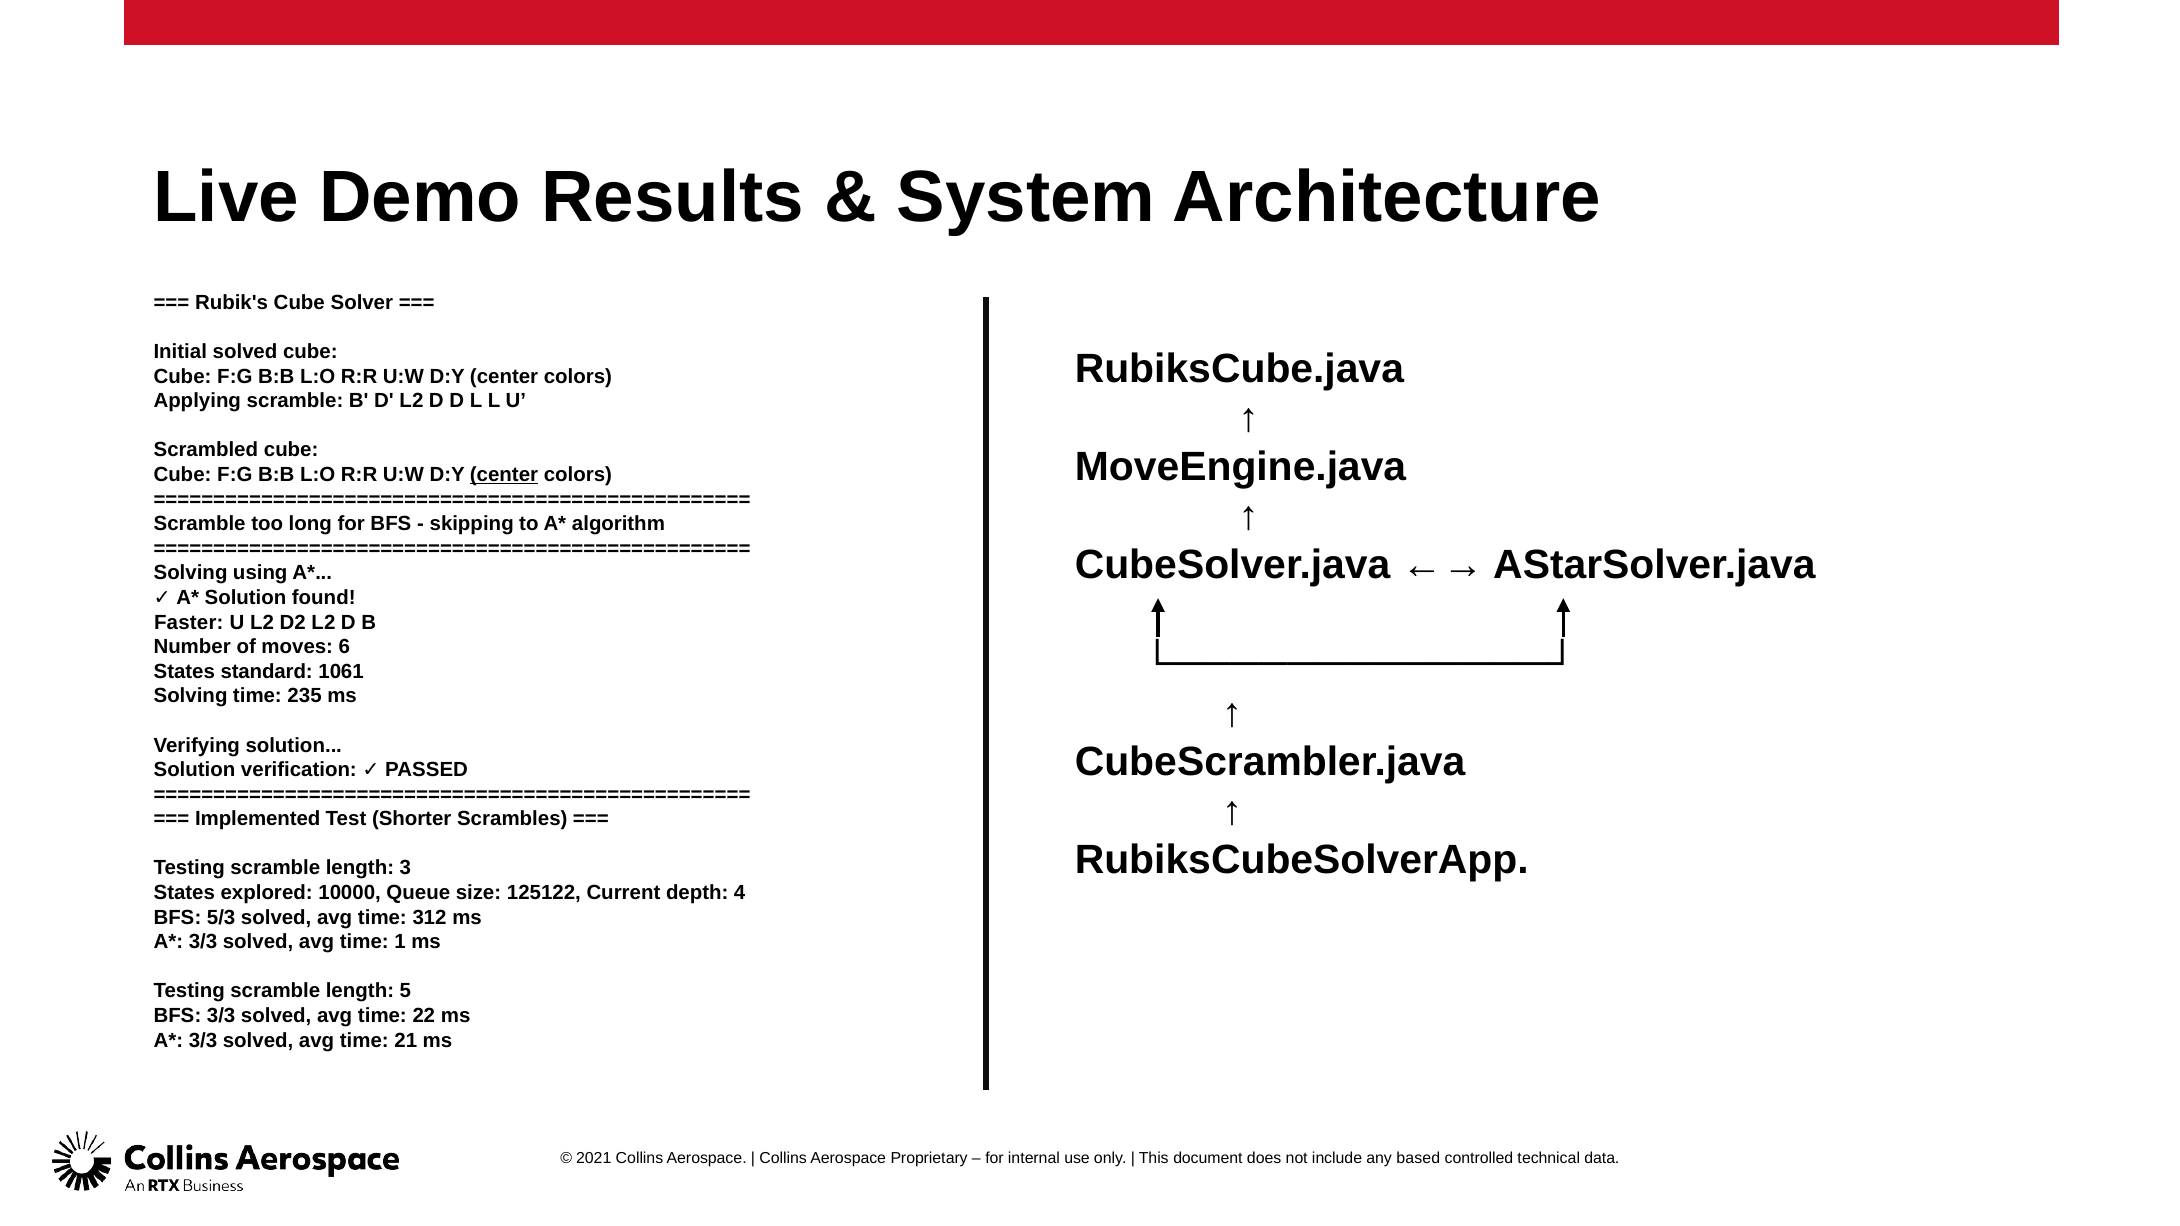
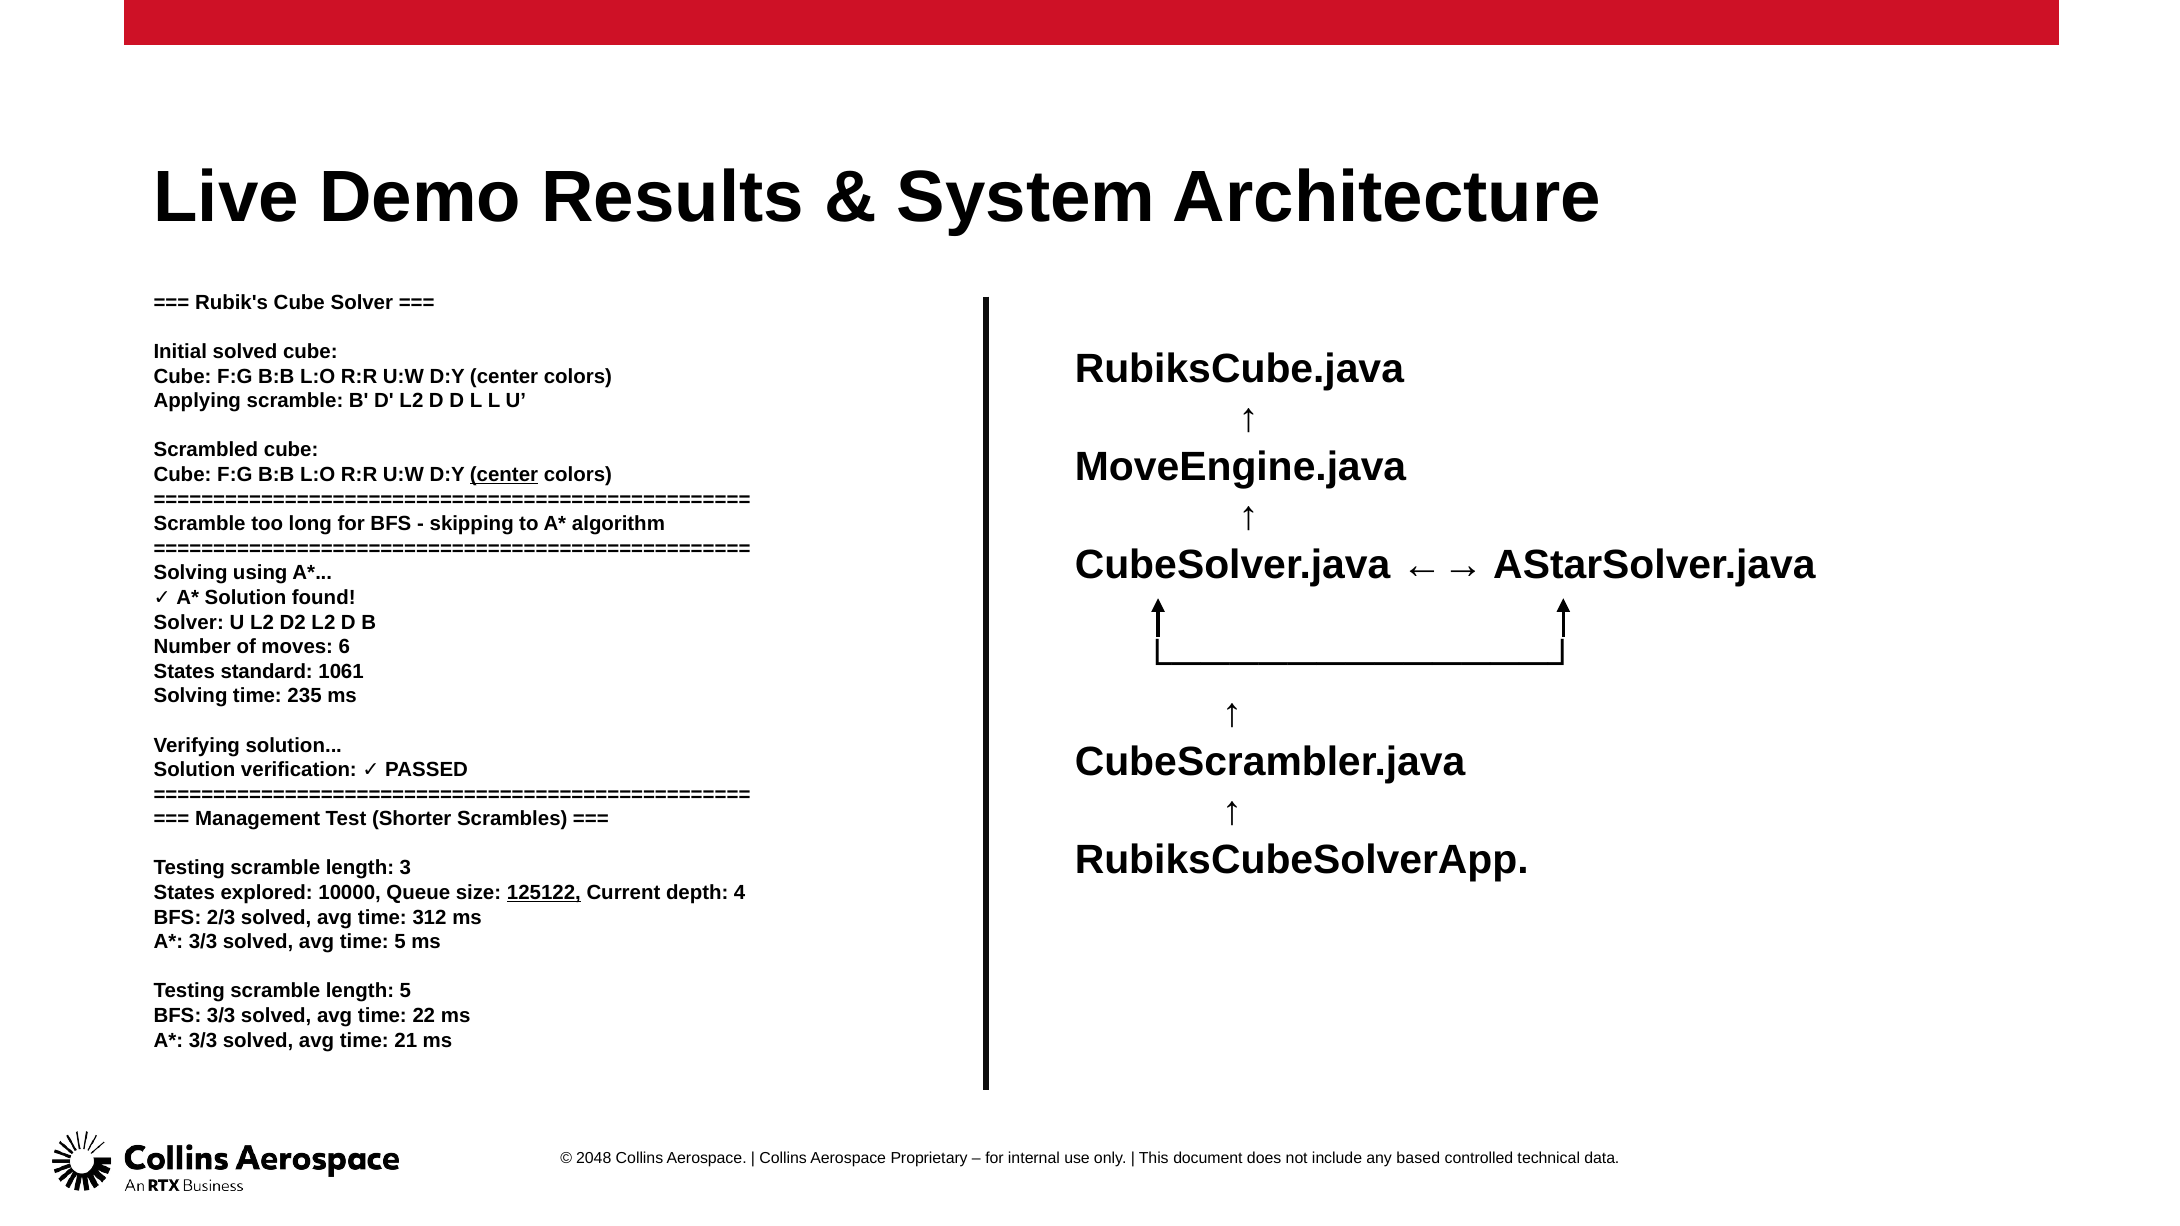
Faster at (189, 622): Faster -> Solver
Implemented: Implemented -> Management
125122 underline: none -> present
5/3: 5/3 -> 2/3
time 1: 1 -> 5
2021: 2021 -> 2048
